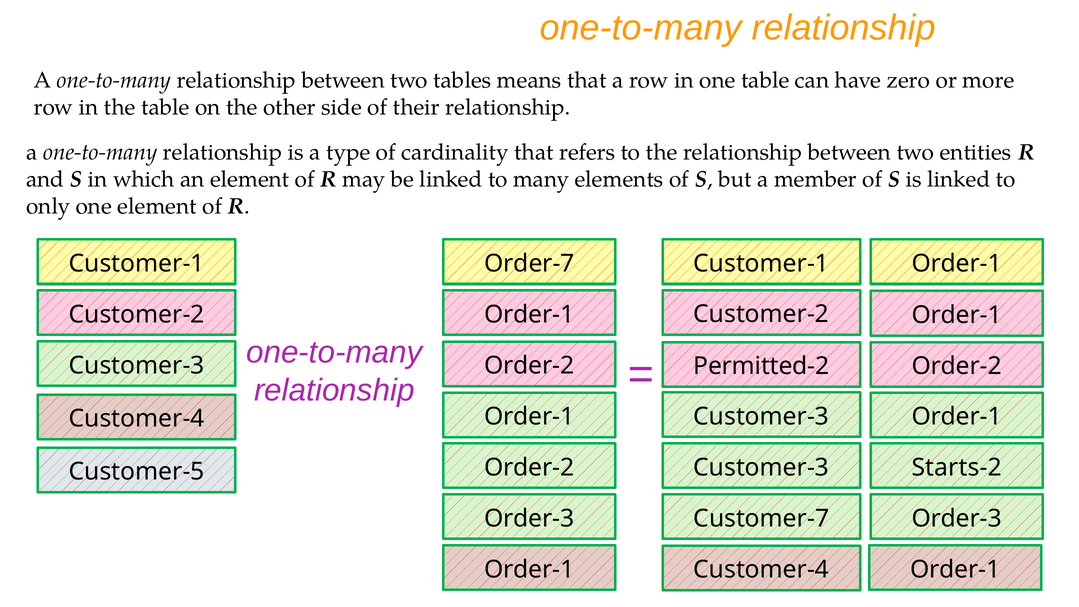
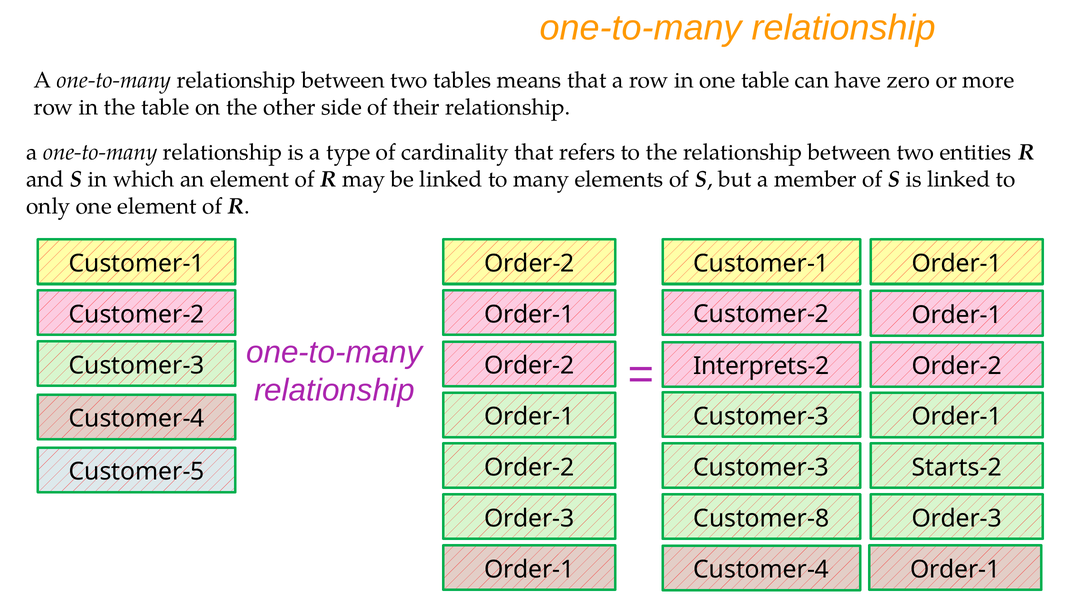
Order-7 at (529, 263): Order-7 -> Order-2
Permitted-2: Permitted-2 -> Interprets-2
Customer-7: Customer-7 -> Customer-8
